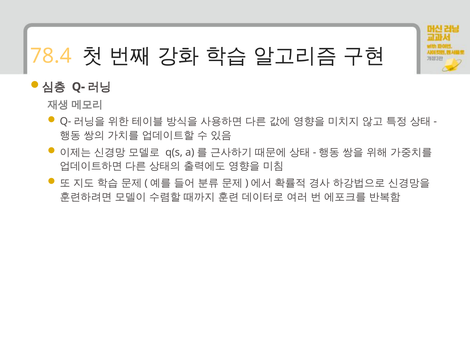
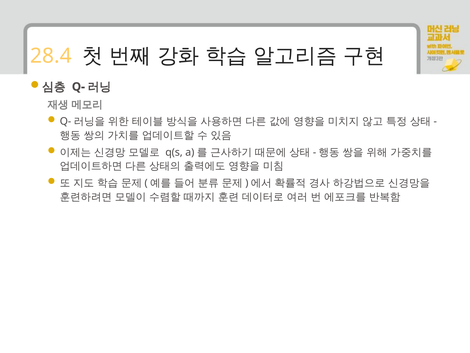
78.4: 78.4 -> 28.4
